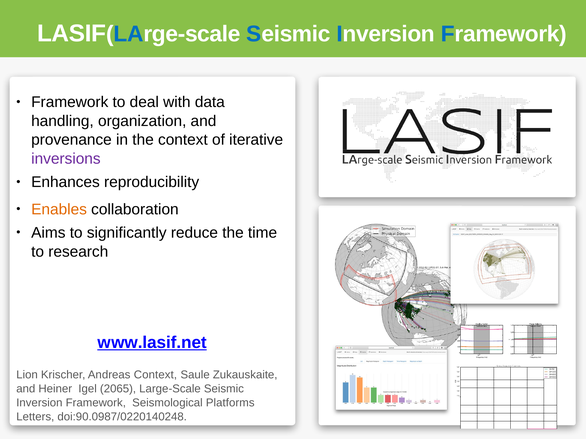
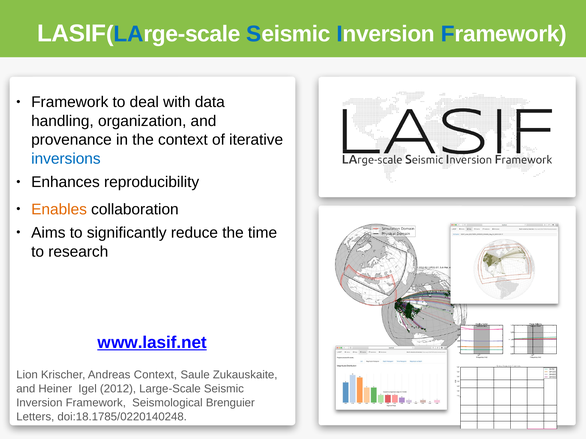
inversions colour: purple -> blue
2065: 2065 -> 2012
Platforms: Platforms -> Brenguier
doi:90.0987/0220140248: doi:90.0987/0220140248 -> doi:18.1785/0220140248
